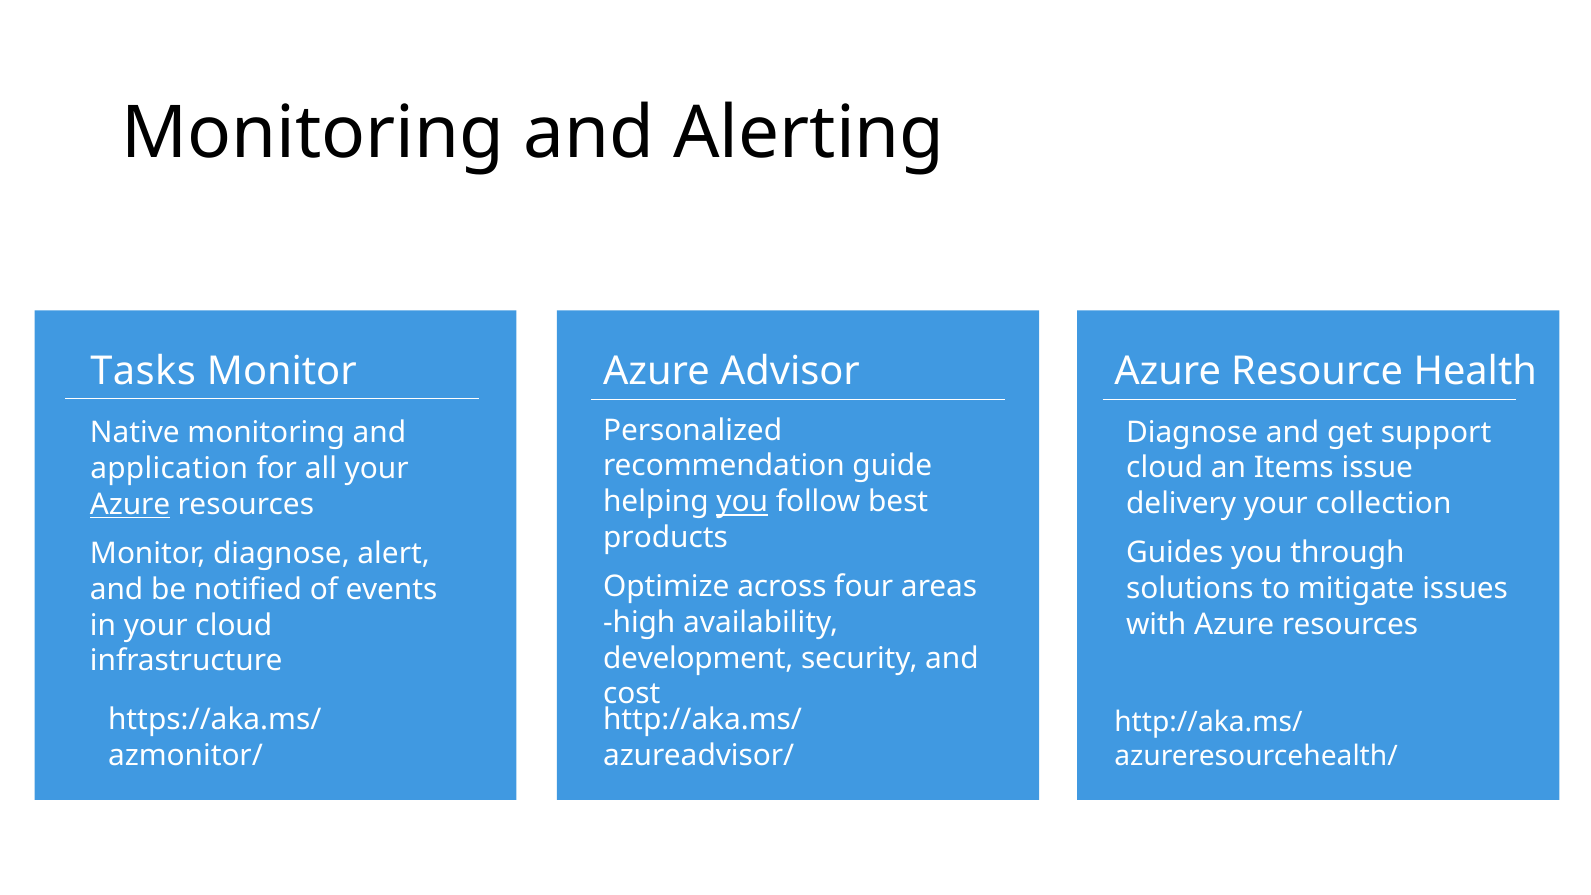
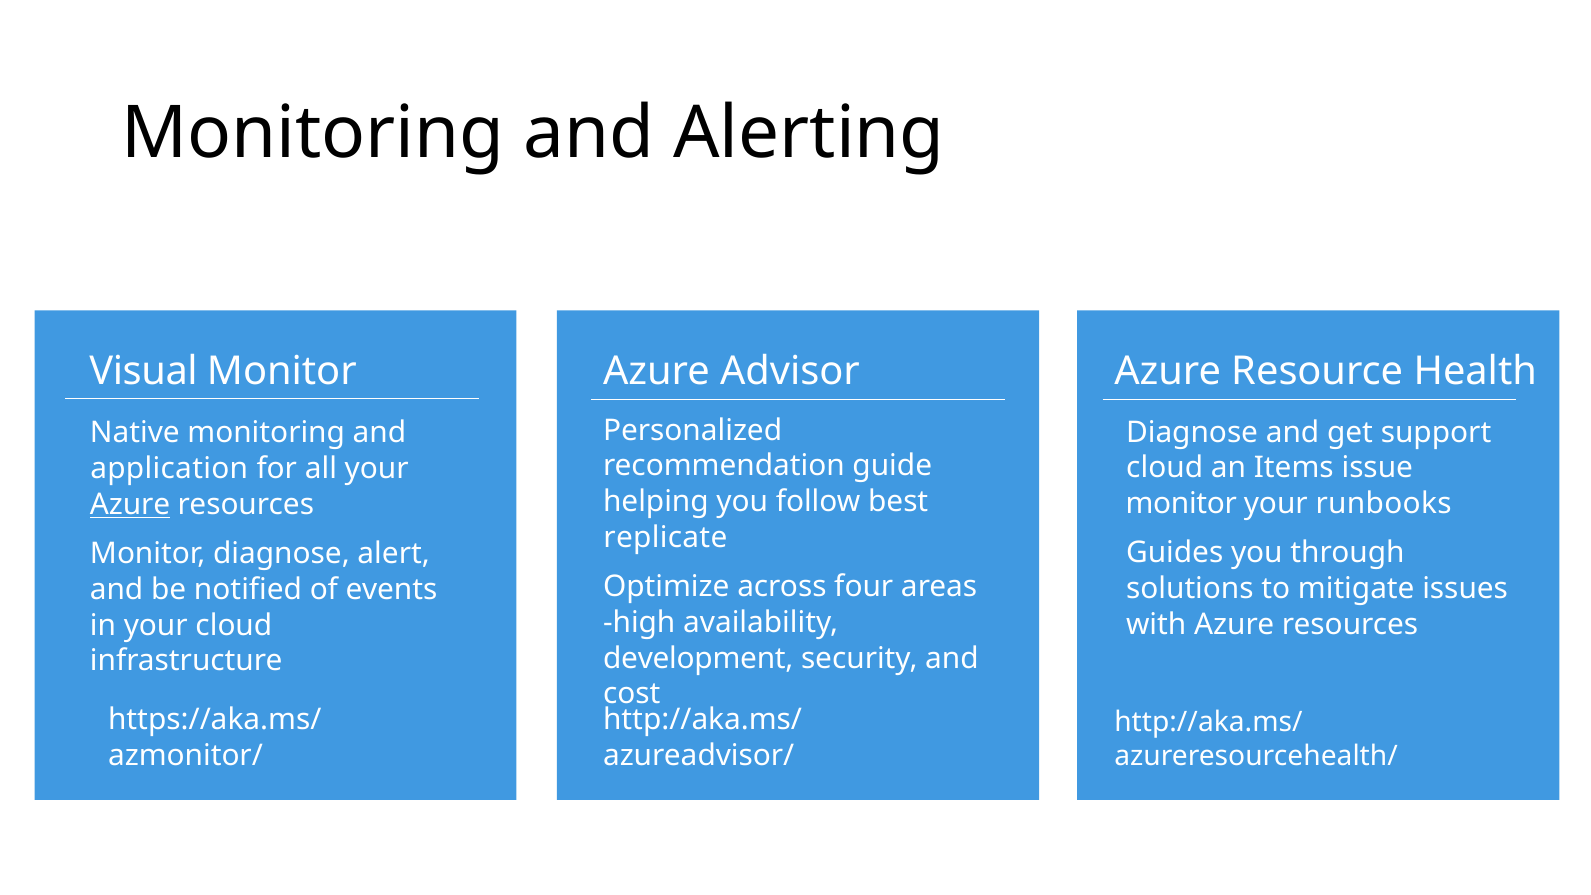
Tasks: Tasks -> Visual
you at (742, 502) underline: present -> none
delivery at (1181, 504): delivery -> monitor
collection: collection -> runbooks
products: products -> replicate
